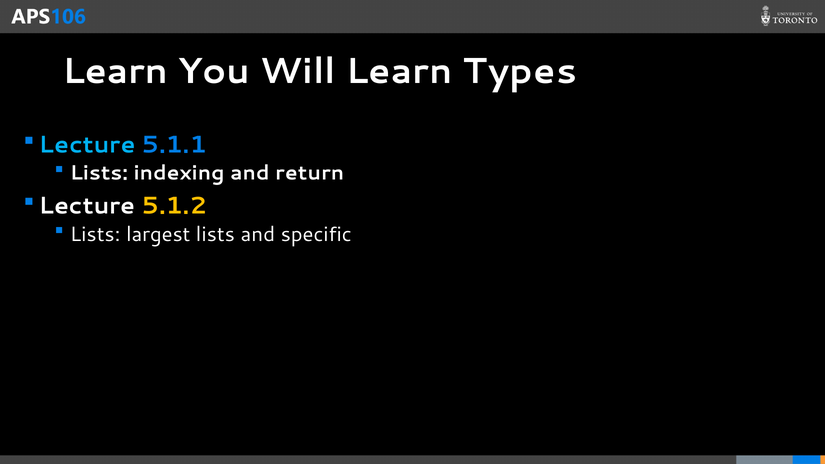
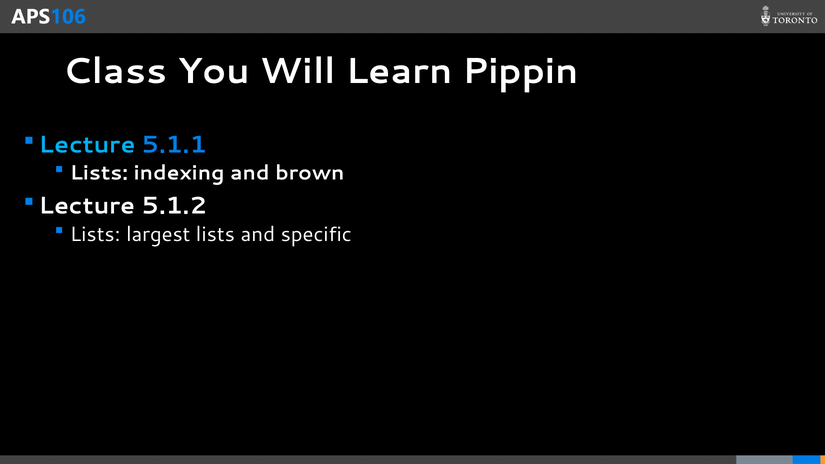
Learn at (115, 72): Learn -> Class
Types: Types -> Pippin
return: return -> brown
5.1.2 colour: yellow -> white
